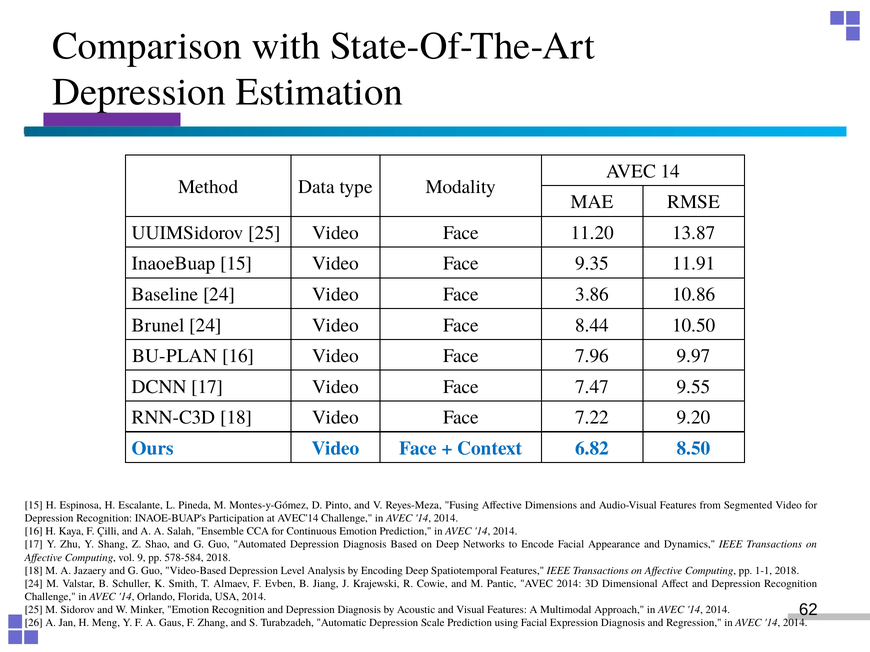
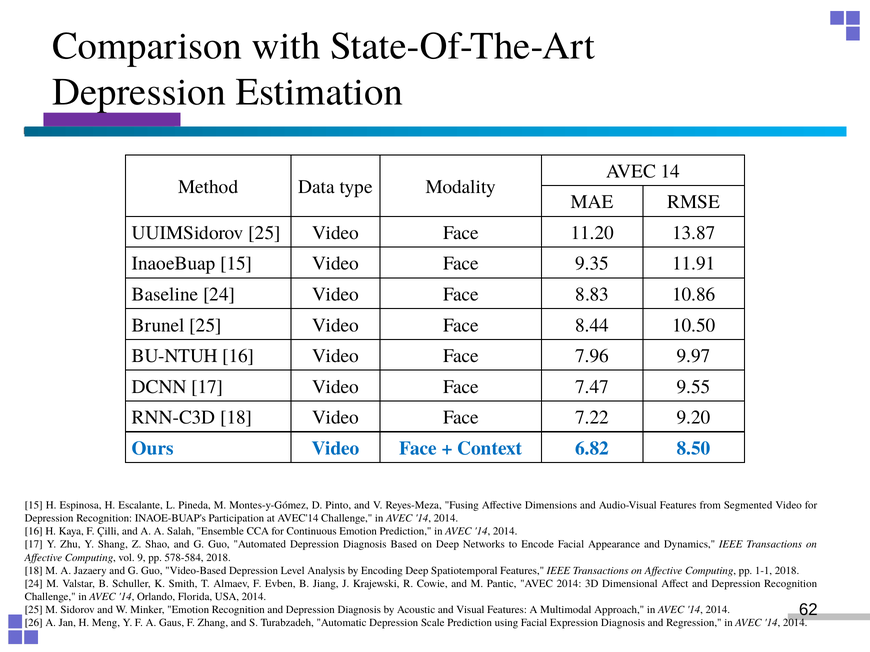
3.86: 3.86 -> 8.83
Brunel 24: 24 -> 25
BU-PLAN: BU-PLAN -> BU-NTUH
